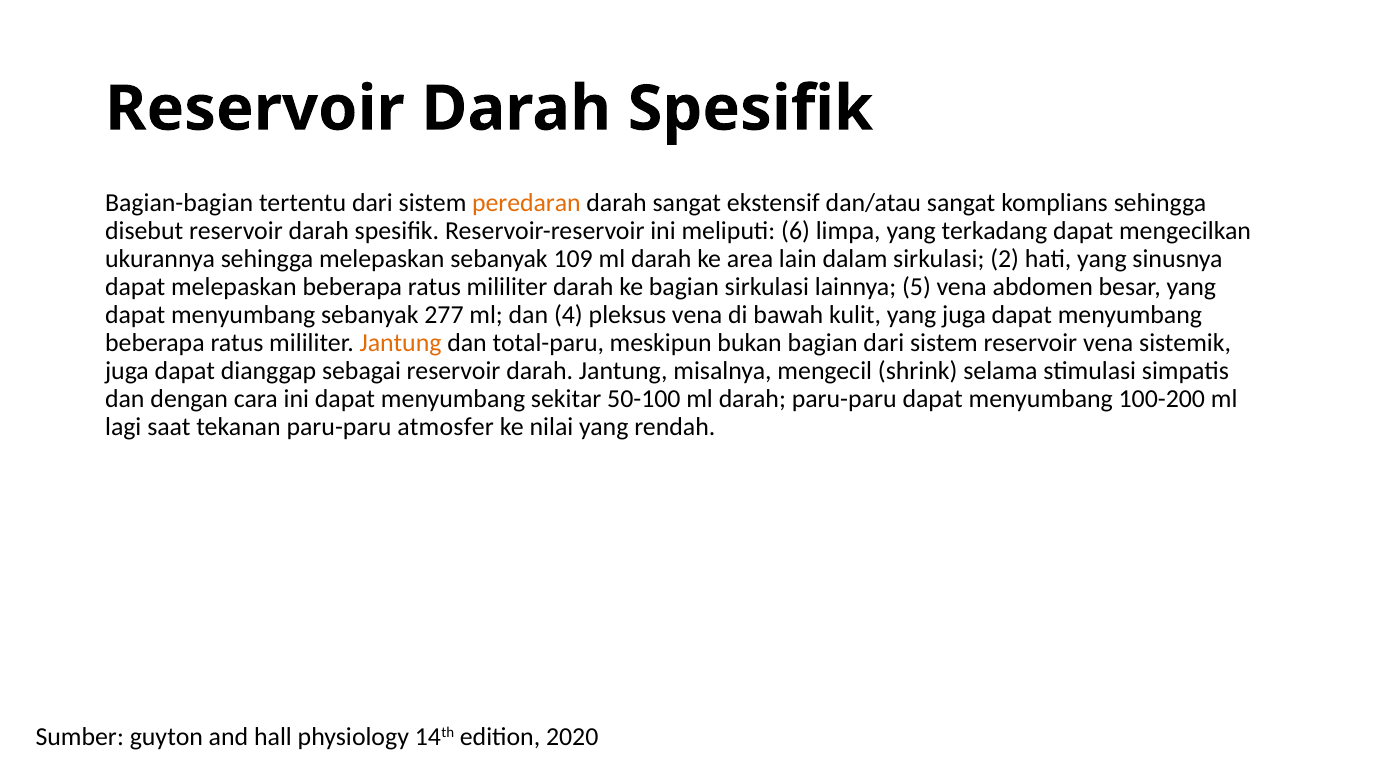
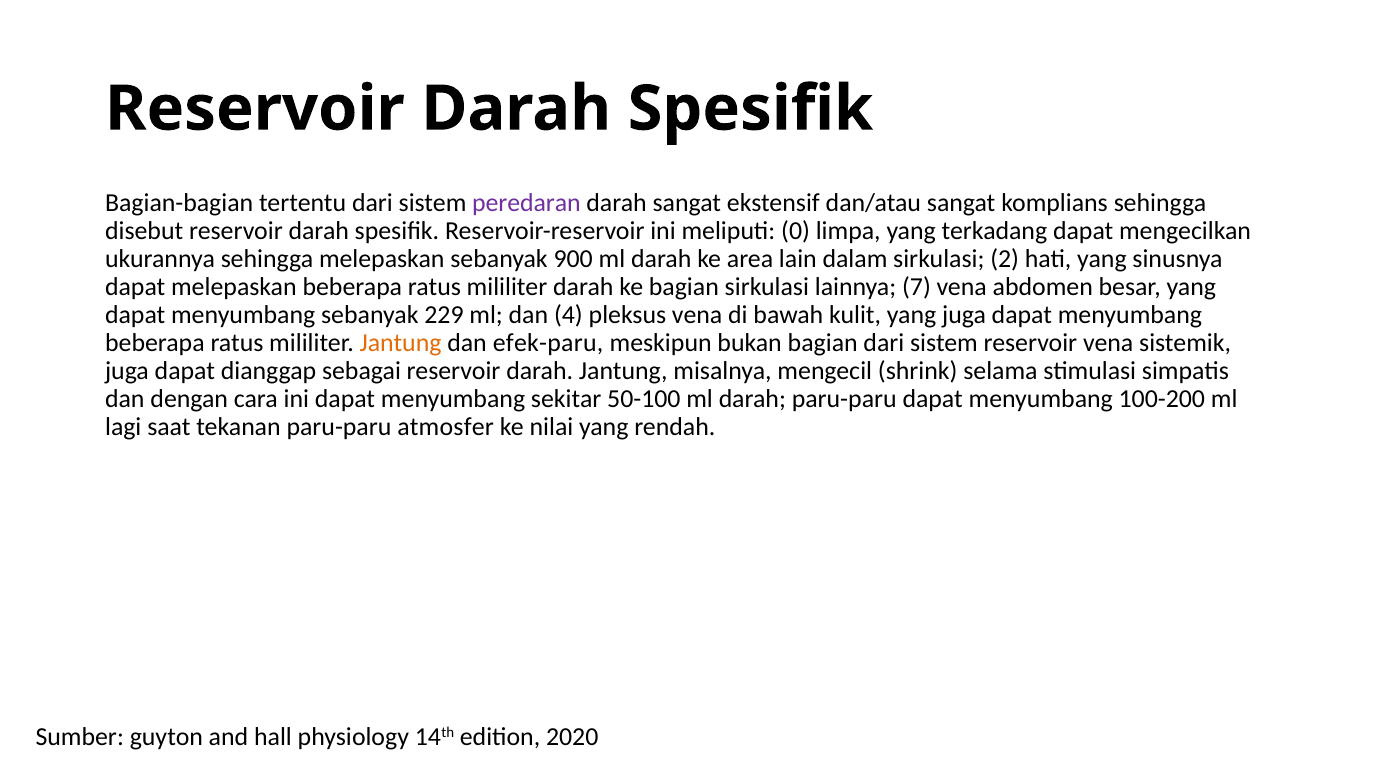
peredaran colour: orange -> purple
6: 6 -> 0
109: 109 -> 900
5: 5 -> 7
277: 277 -> 229
total-paru: total-paru -> efek-paru
